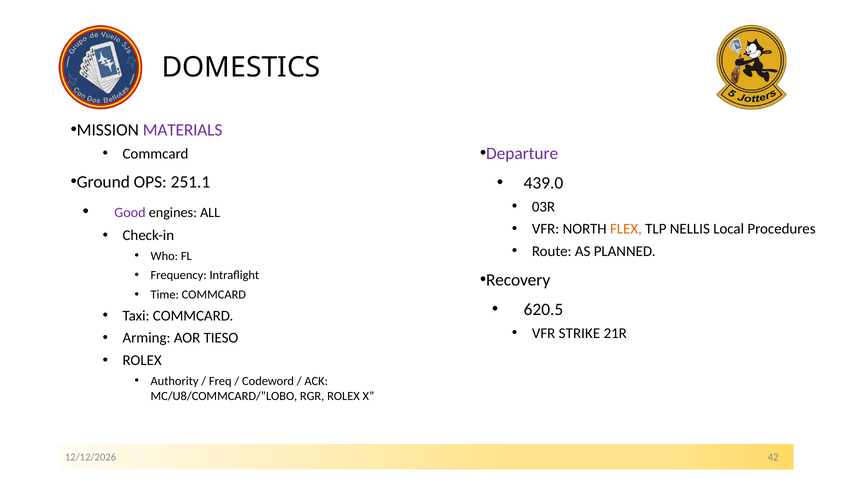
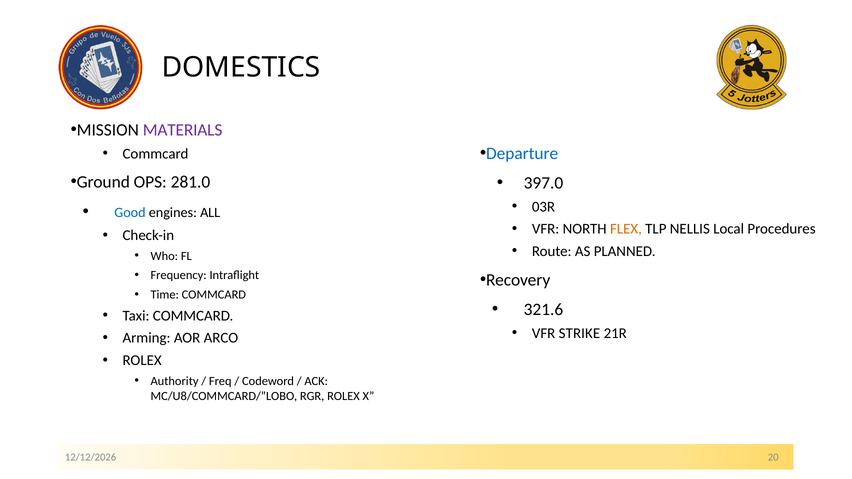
Departure colour: purple -> blue
251.1: 251.1 -> 281.0
439.0: 439.0 -> 397.0
Good colour: purple -> blue
620.5: 620.5 -> 321.6
TIESO: TIESO -> ARCO
42: 42 -> 20
